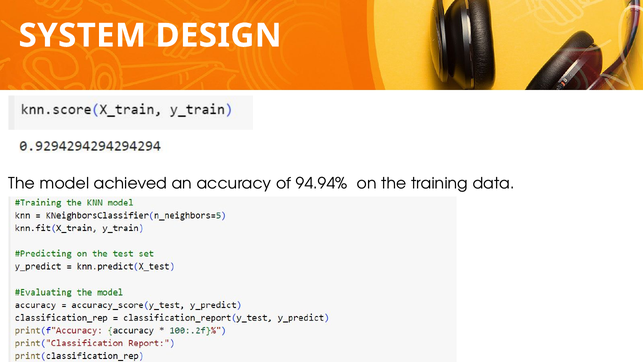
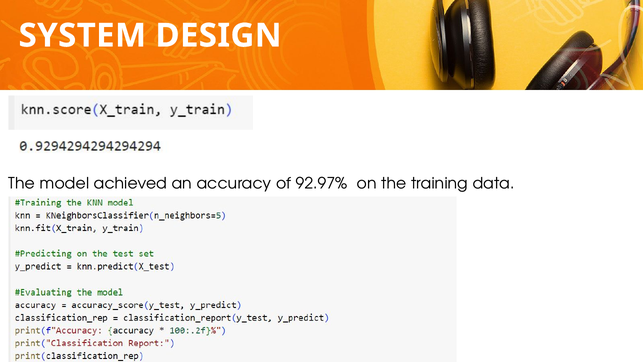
94.94%: 94.94% -> 92.97%
